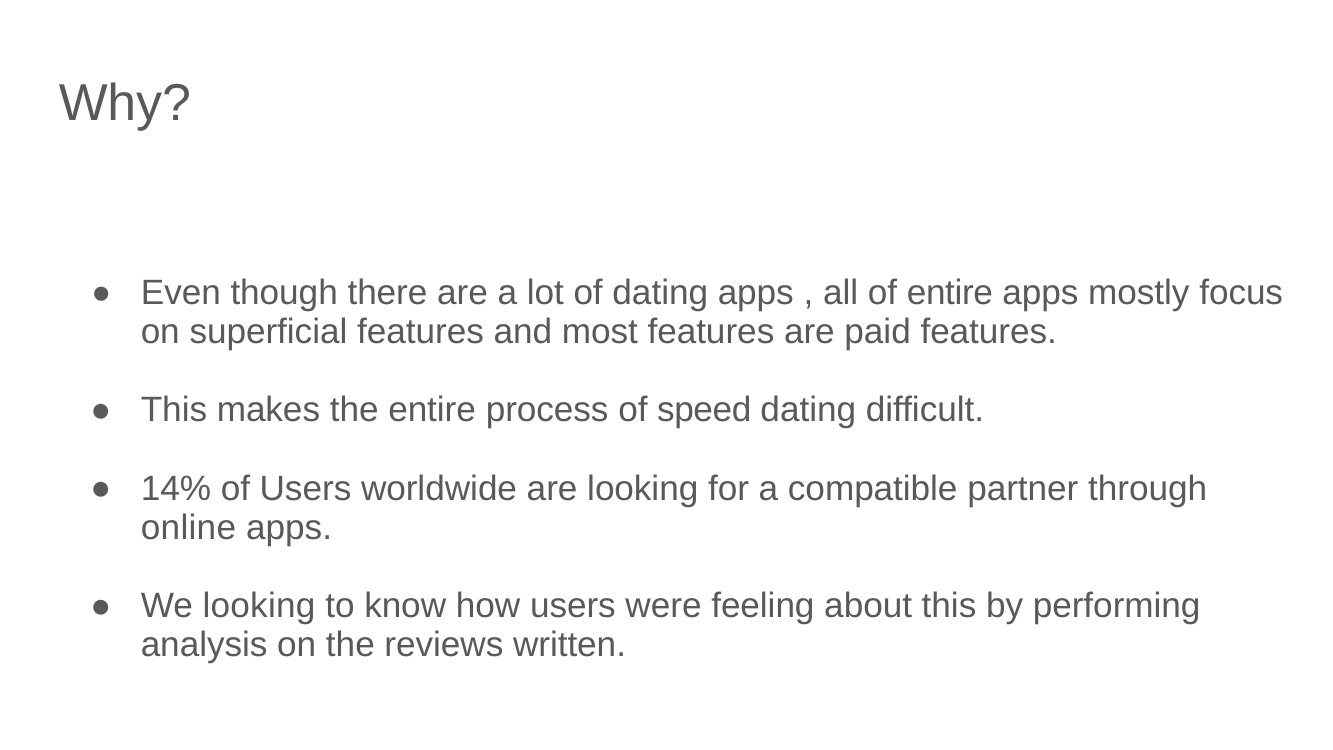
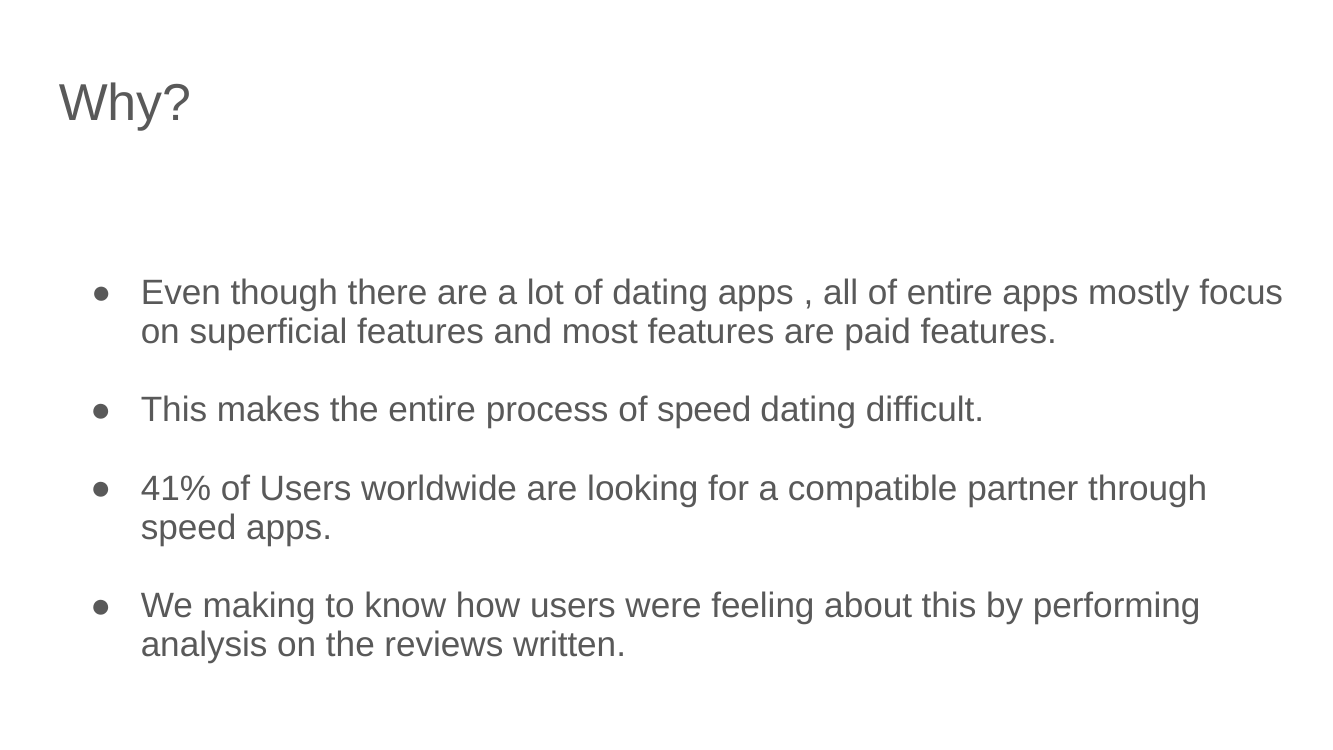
14%: 14% -> 41%
online at (189, 527): online -> speed
We looking: looking -> making
